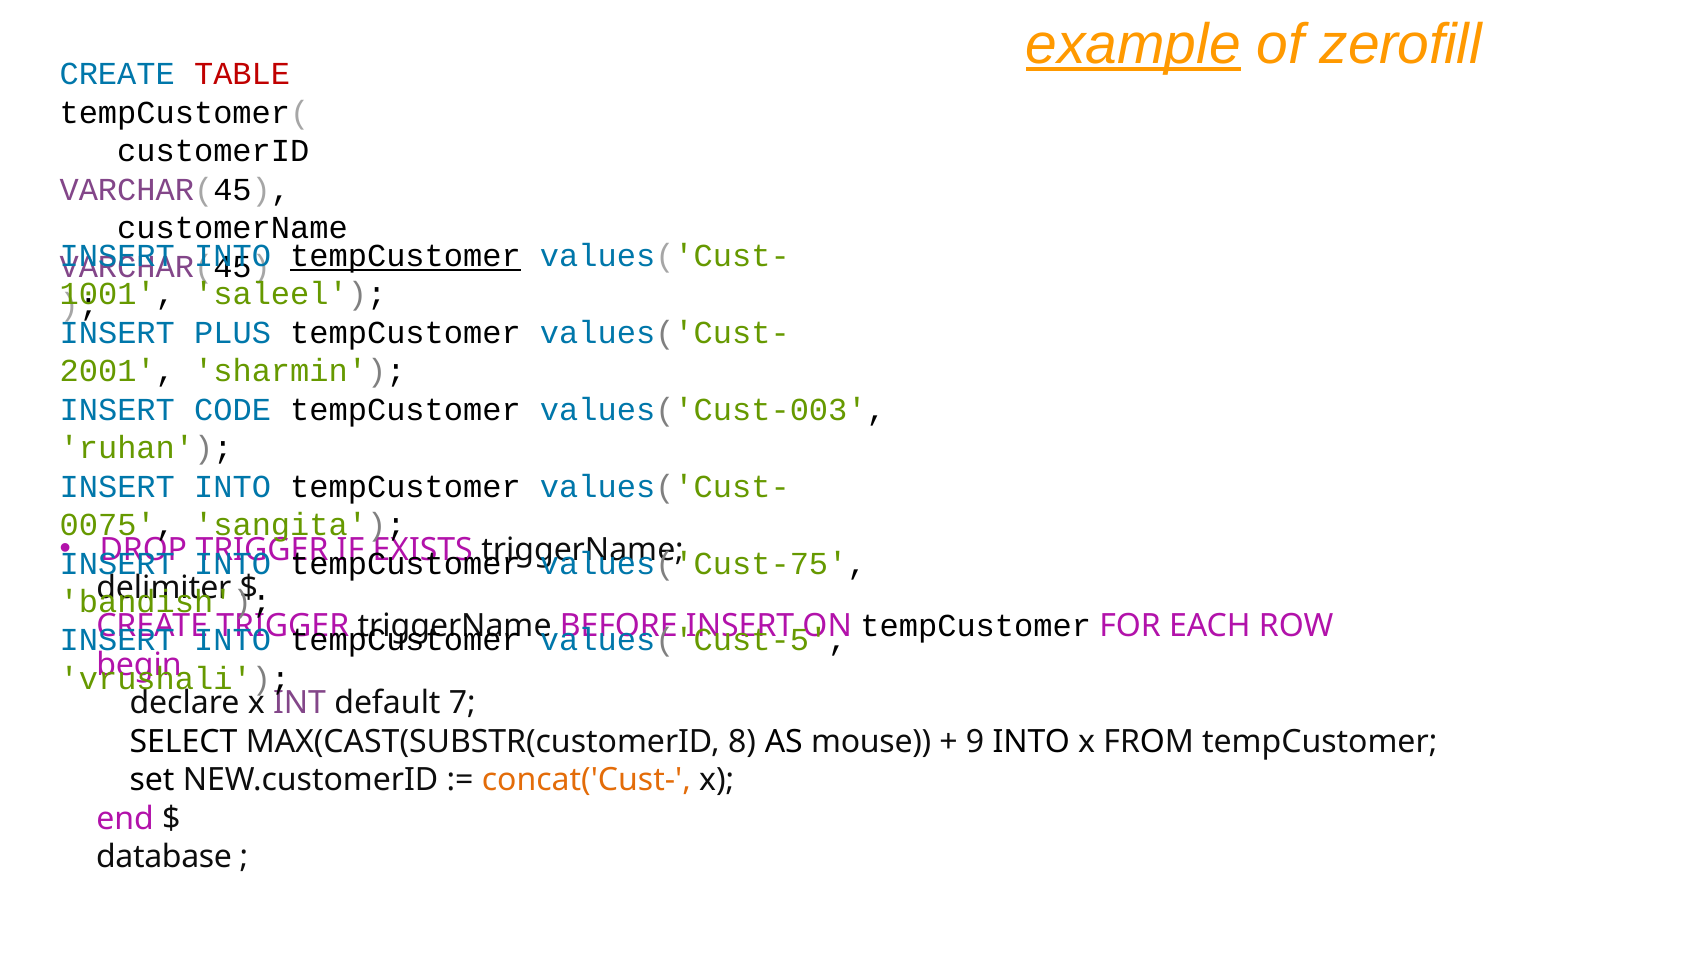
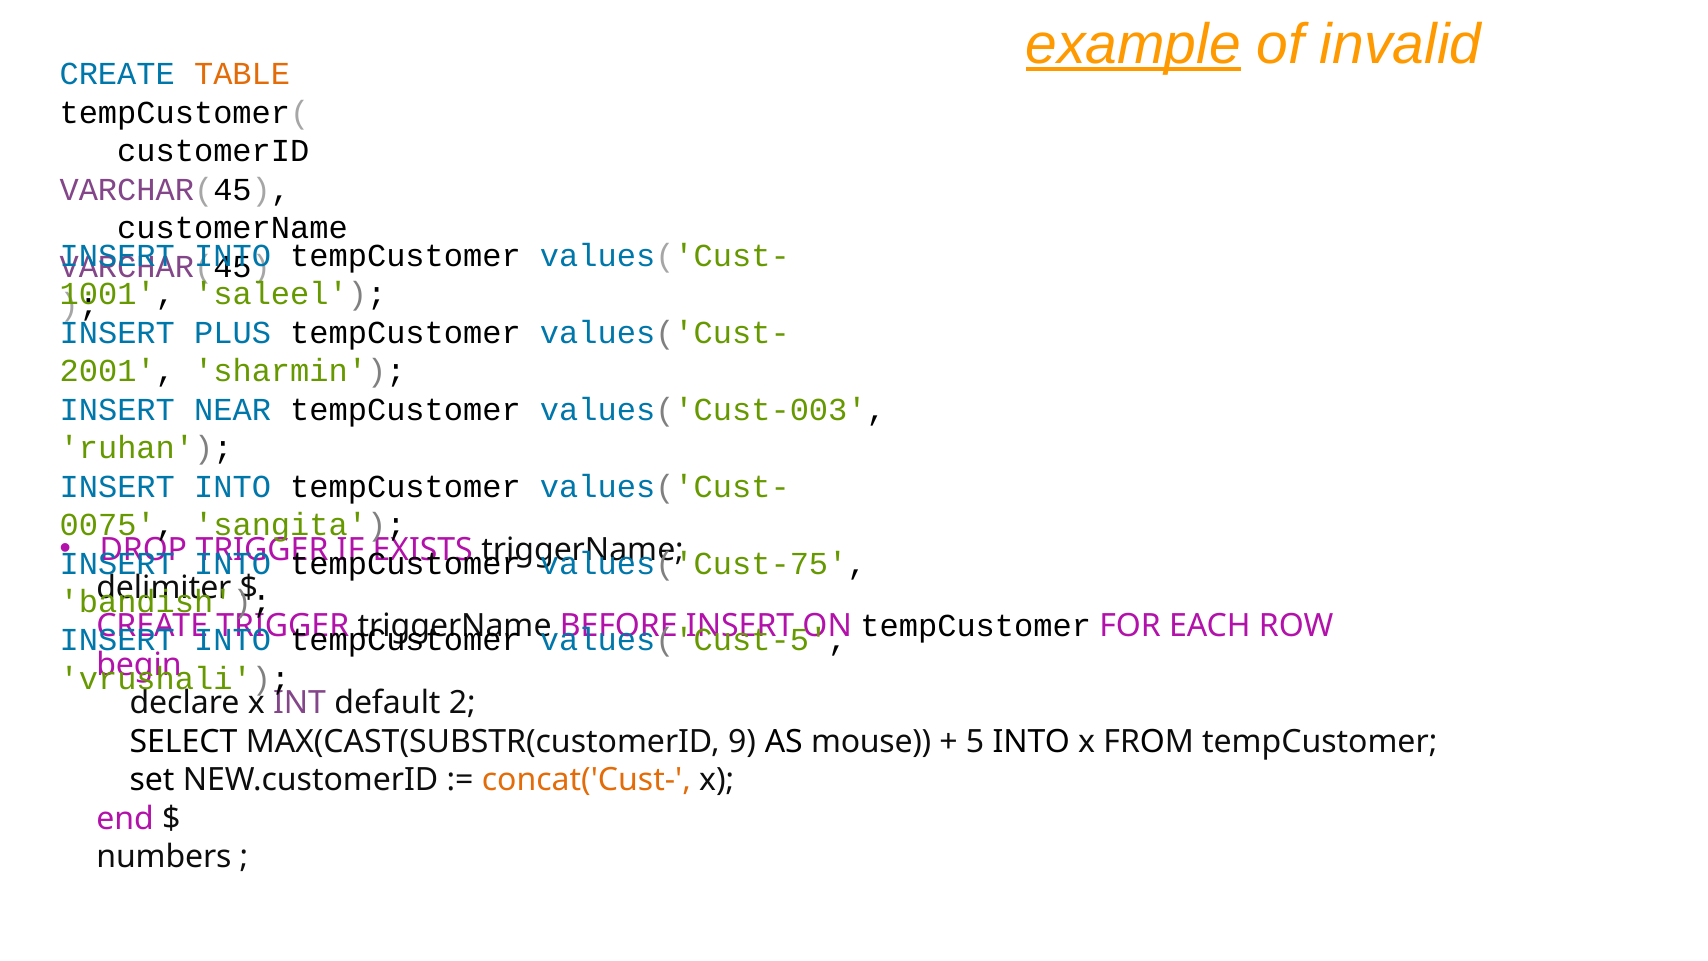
zerofill: zerofill -> invalid
TABLE colour: red -> orange
tempCustomer at (405, 256) underline: present -> none
CODE: CODE -> NEAR
7: 7 -> 2
8: 8 -> 9
9: 9 -> 5
database: database -> numbers
